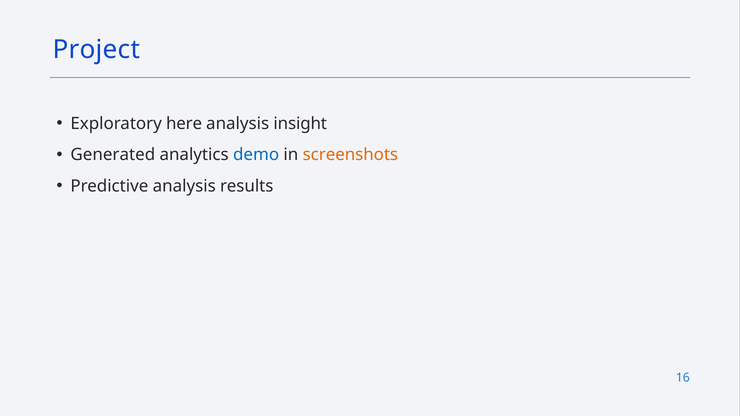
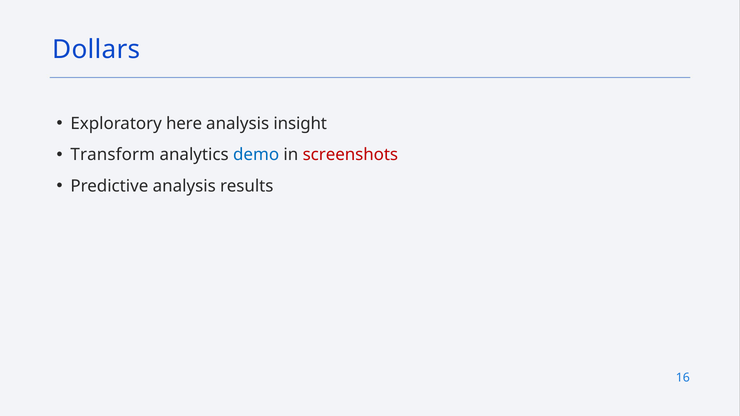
Project: Project -> Dollars
Generated: Generated -> Transform
screenshots colour: orange -> red
